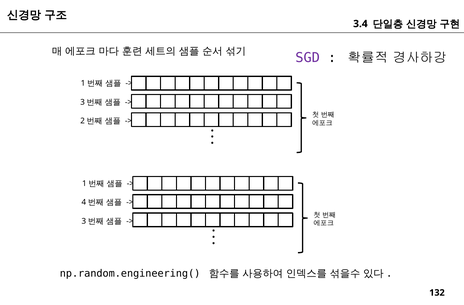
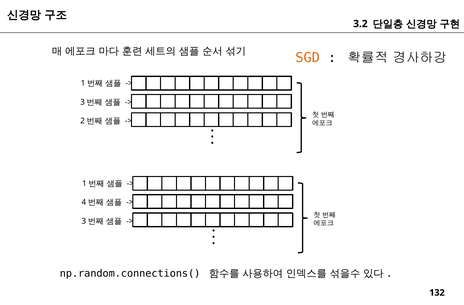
3.4: 3.4 -> 3.2
SGD colour: purple -> orange
np.random.engineering(: np.random.engineering( -> np.random.connections(
